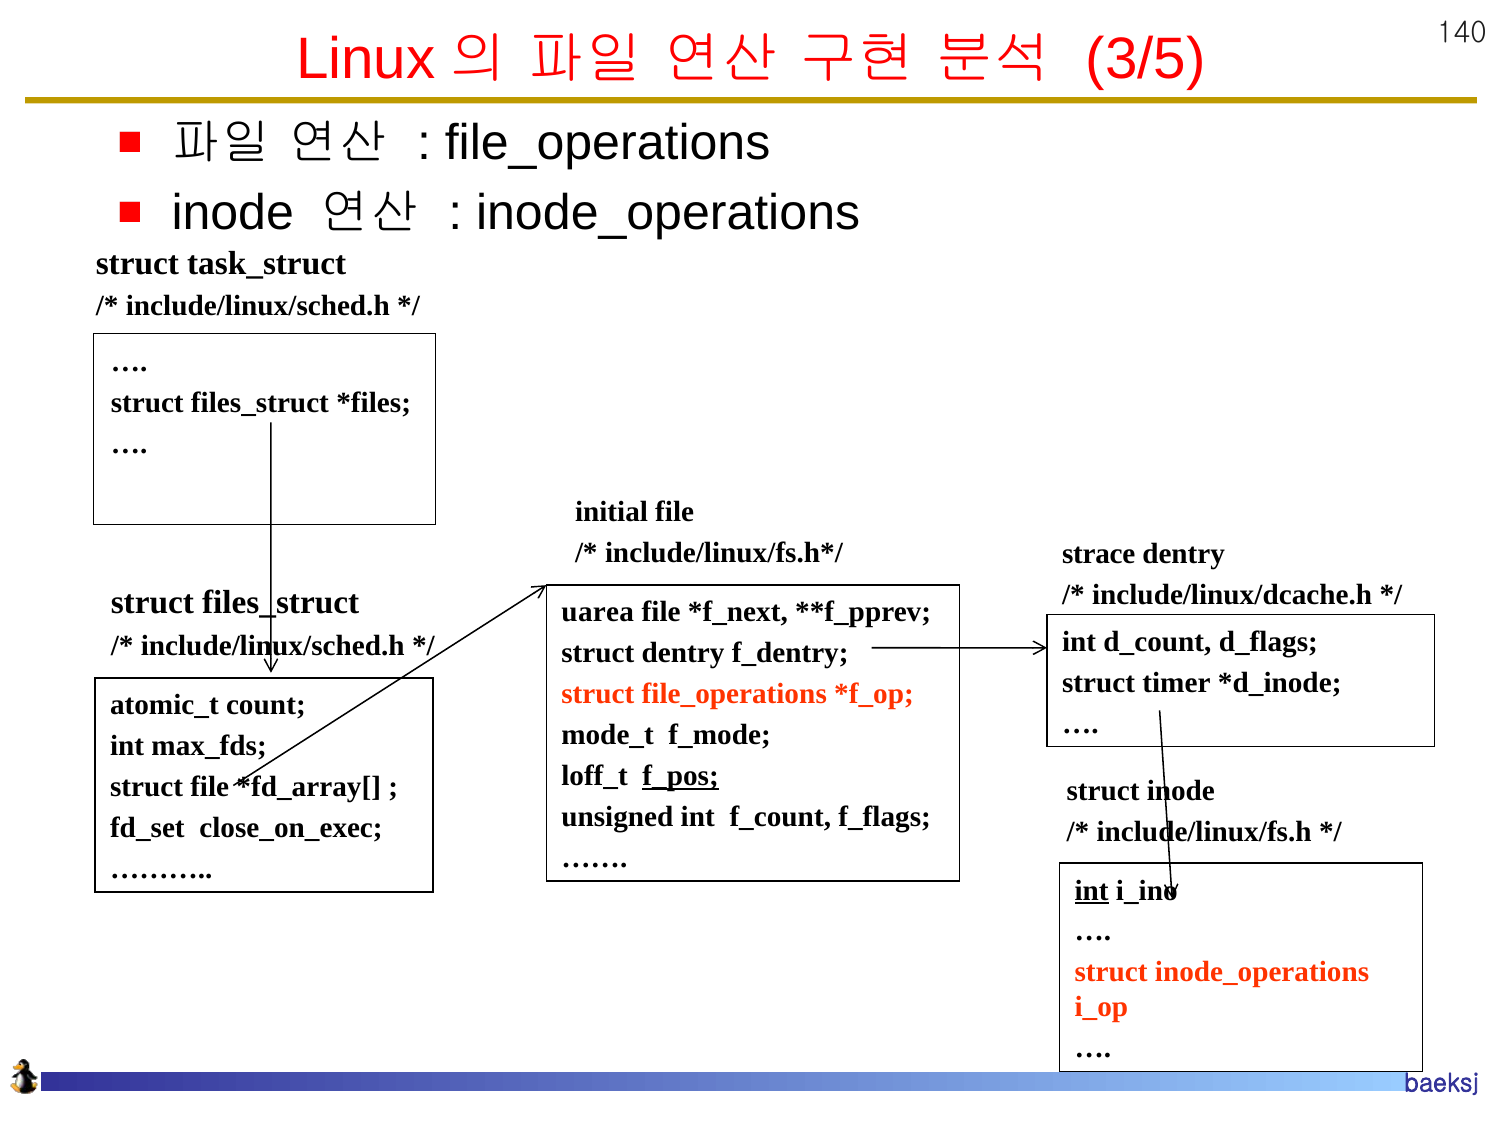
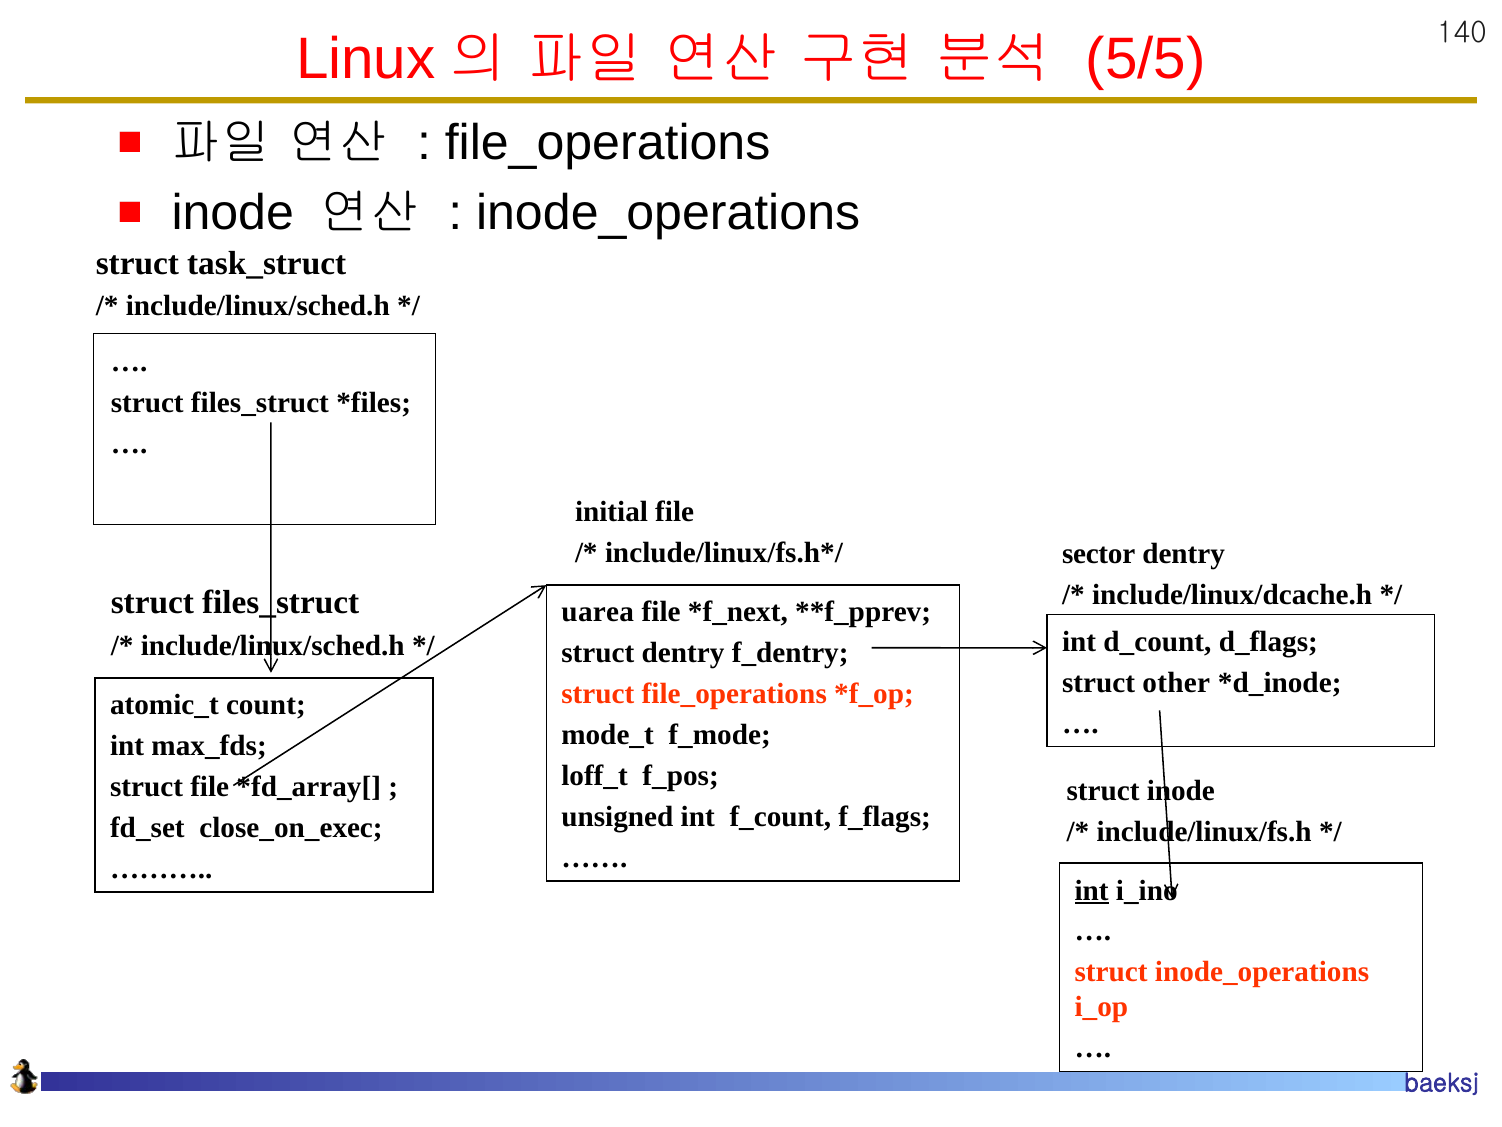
3/5: 3/5 -> 5/5
strace: strace -> sector
timer: timer -> other
f_pos underline: present -> none
